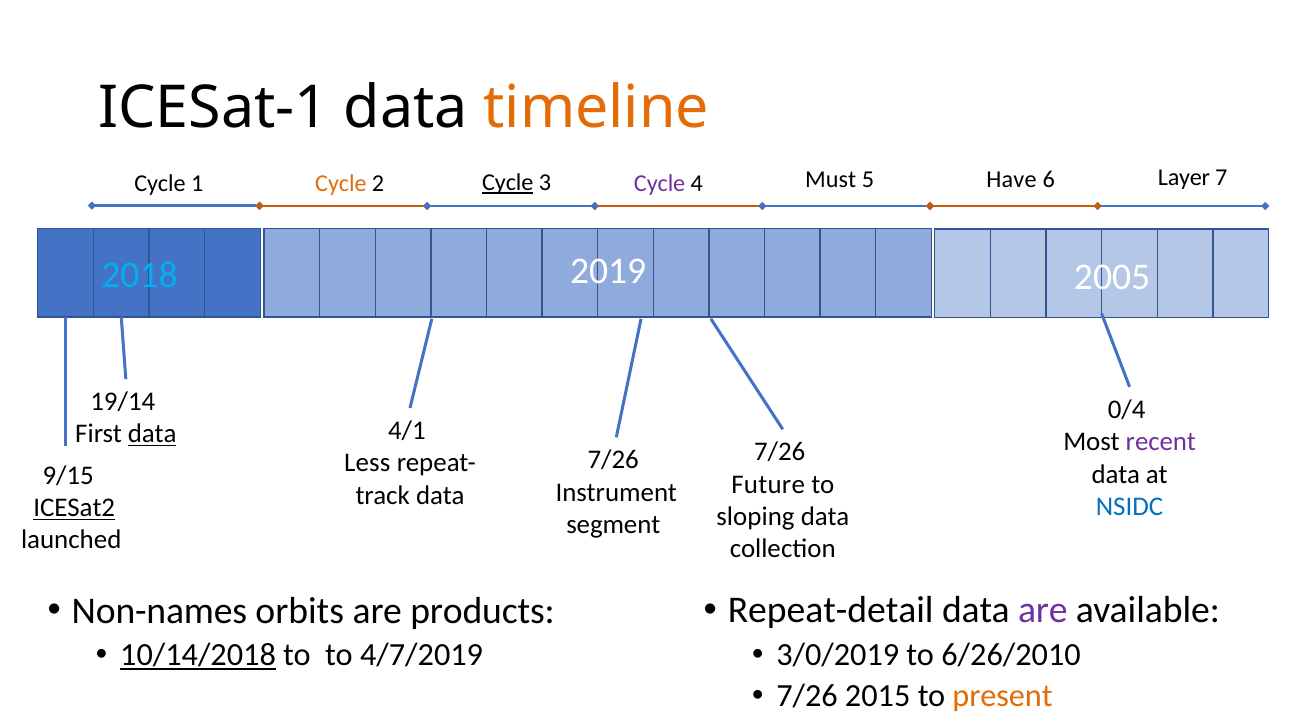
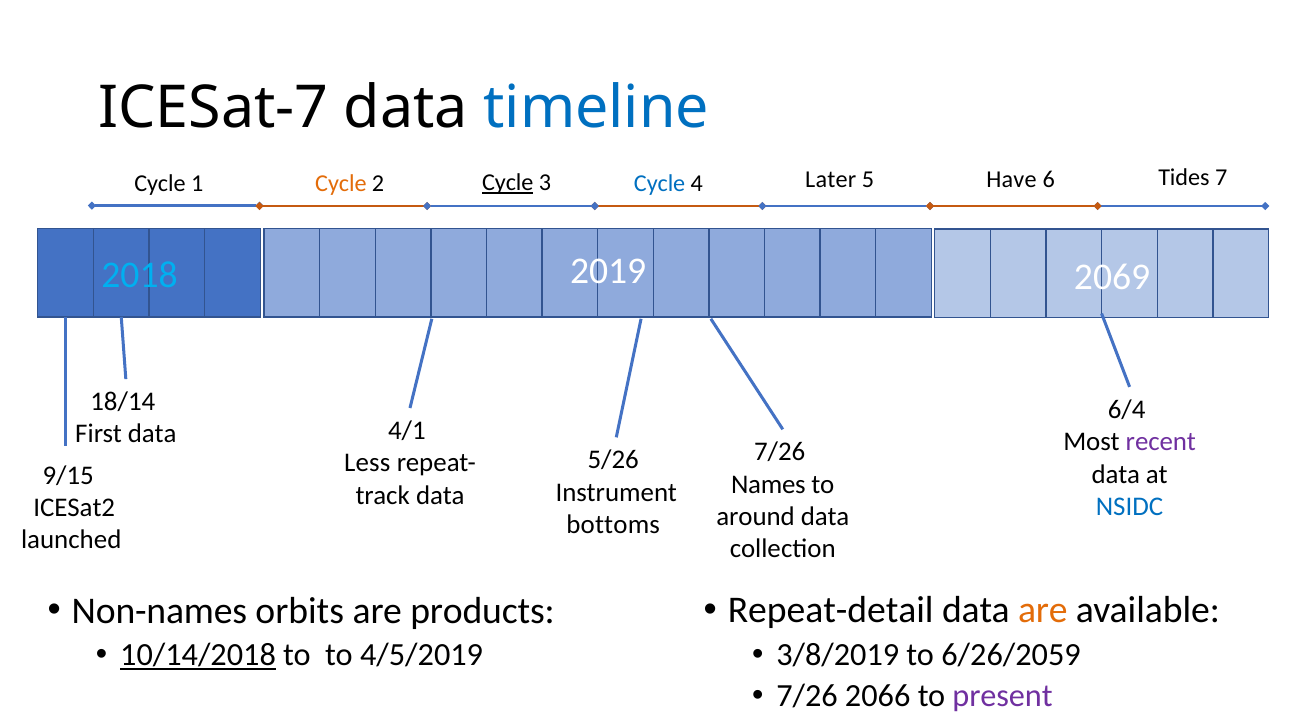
ICESat-1: ICESat-1 -> ICESat-7
timeline colour: orange -> blue
Cycle at (660, 184) colour: purple -> blue
Must: Must -> Later
Layer: Layer -> Tides
2005: 2005 -> 2069
19/14: 19/14 -> 18/14
0/4: 0/4 -> 6/4
data at (152, 434) underline: present -> none
7/26 at (613, 460): 7/26 -> 5/26
Future: Future -> Names
ICESat2 underline: present -> none
sloping: sloping -> around
segment: segment -> bottoms
are at (1043, 610) colour: purple -> orange
3/0/2019: 3/0/2019 -> 3/8/2019
6/26/2010: 6/26/2010 -> 6/26/2059
4/7/2019: 4/7/2019 -> 4/5/2019
2015: 2015 -> 2066
present colour: orange -> purple
